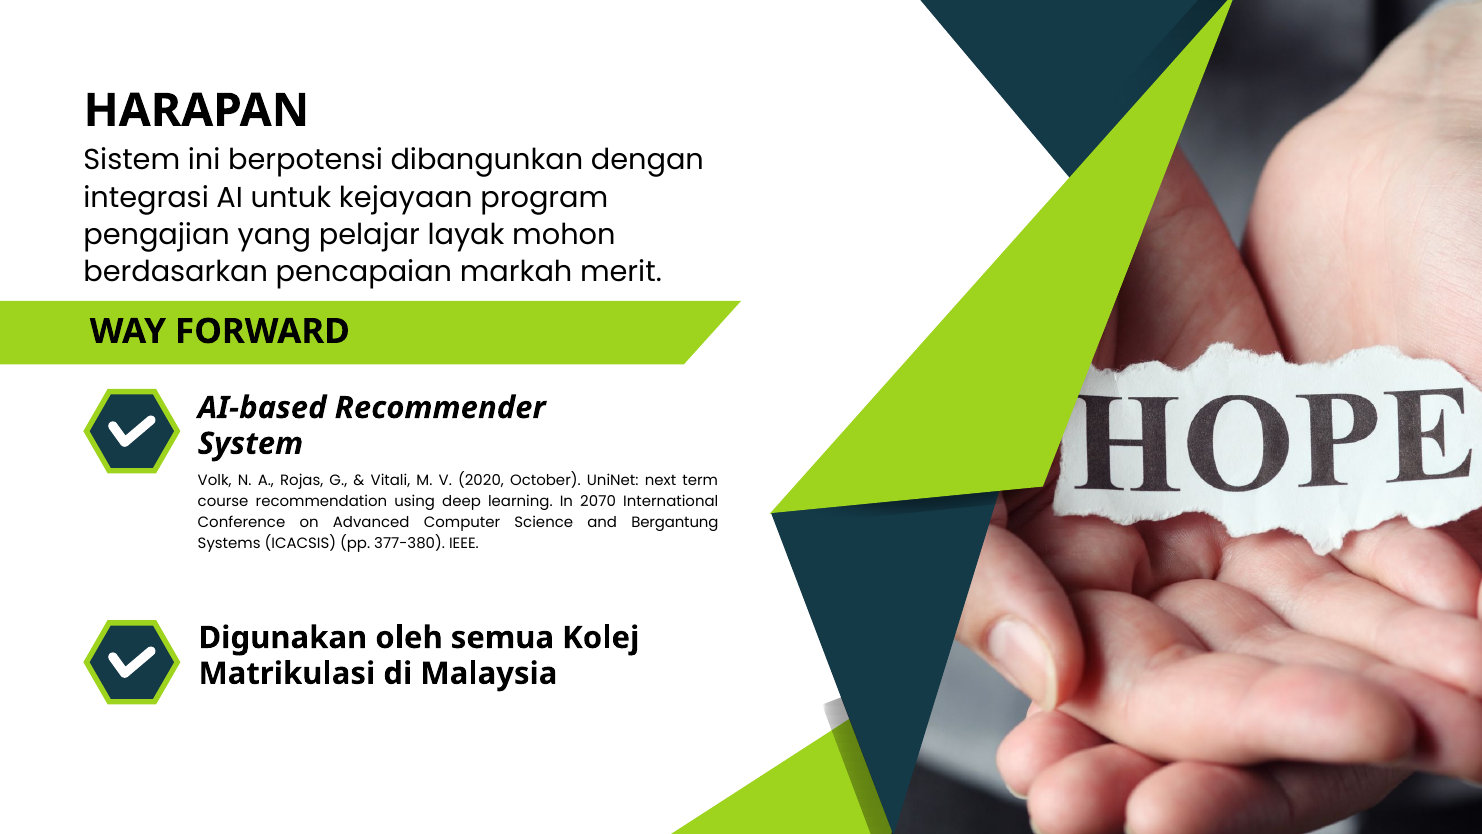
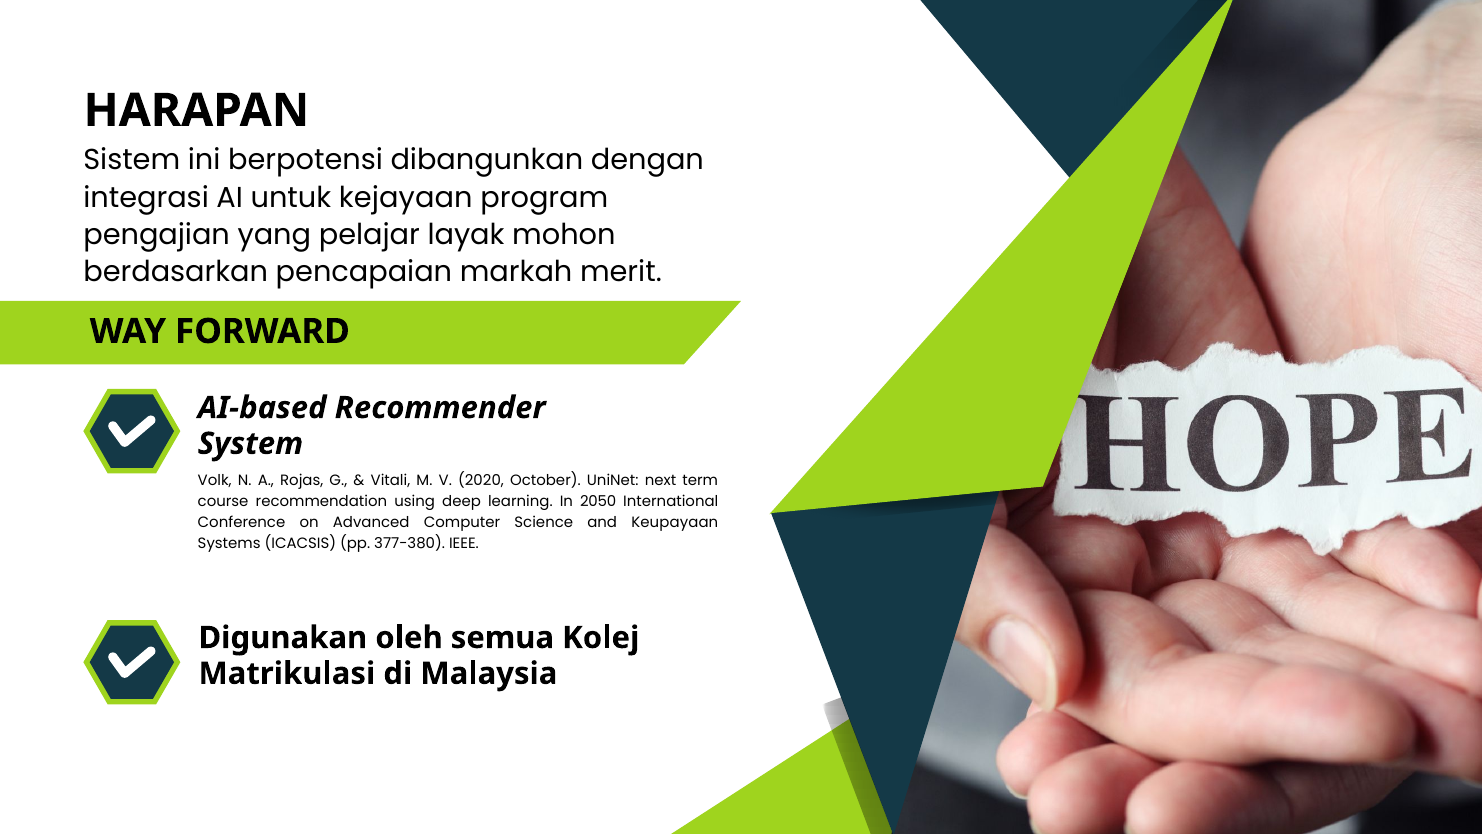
2070: 2070 -> 2050
Bergantung: Bergantung -> Keupayaan
